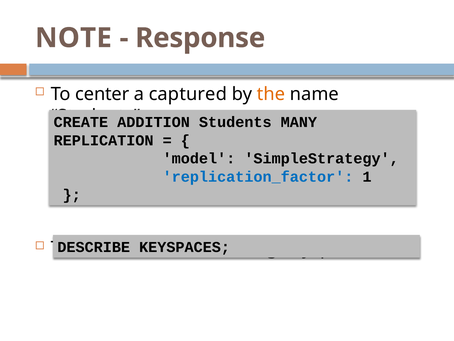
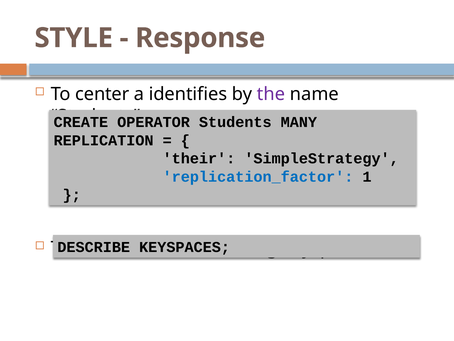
NOTE: NOTE -> STYLE
captured: captured -> identifies
the at (271, 94) colour: orange -> purple
ADDITION: ADDITION -> OPERATOR
model: model -> their
